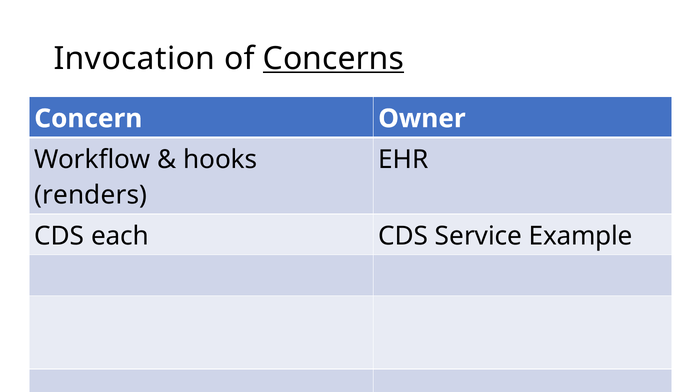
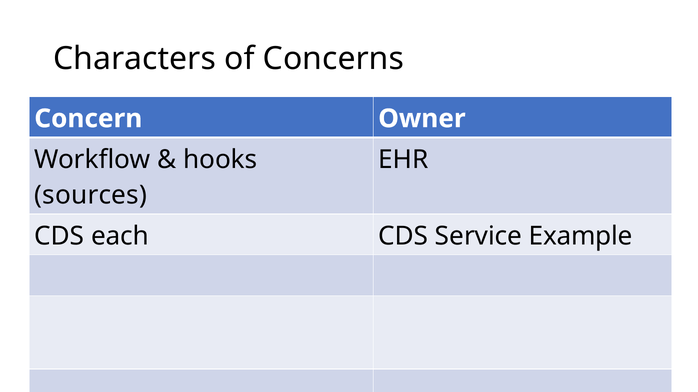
Invocation: Invocation -> Characters
Concerns underline: present -> none
renders: renders -> sources
